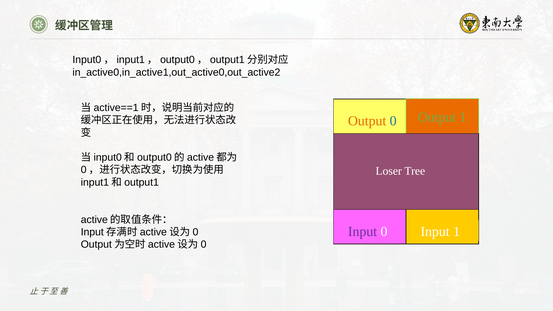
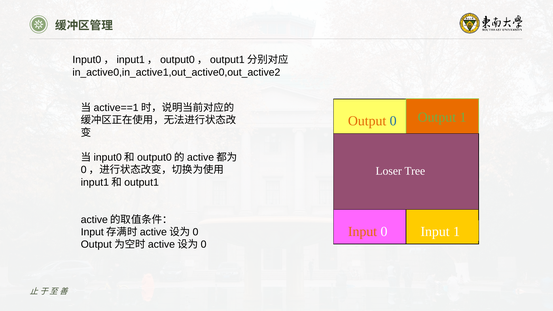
Input at (363, 232) colour: purple -> orange
